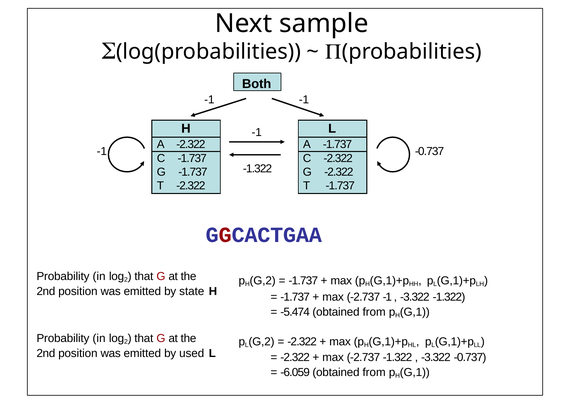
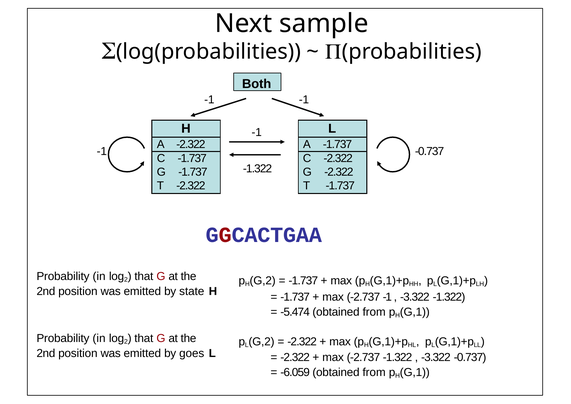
used: used -> goes
